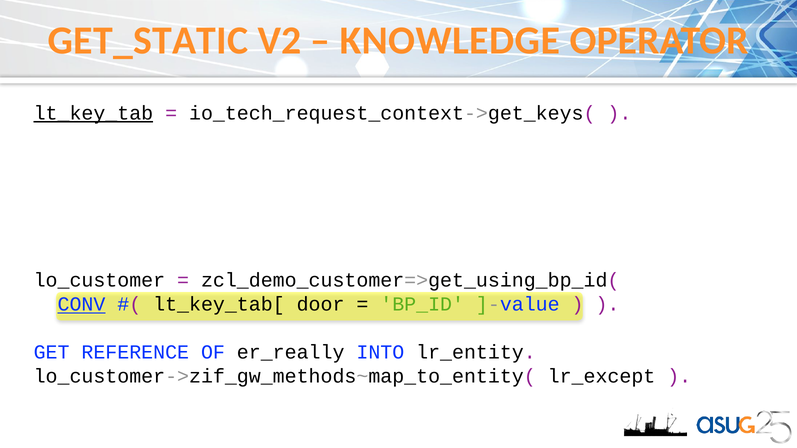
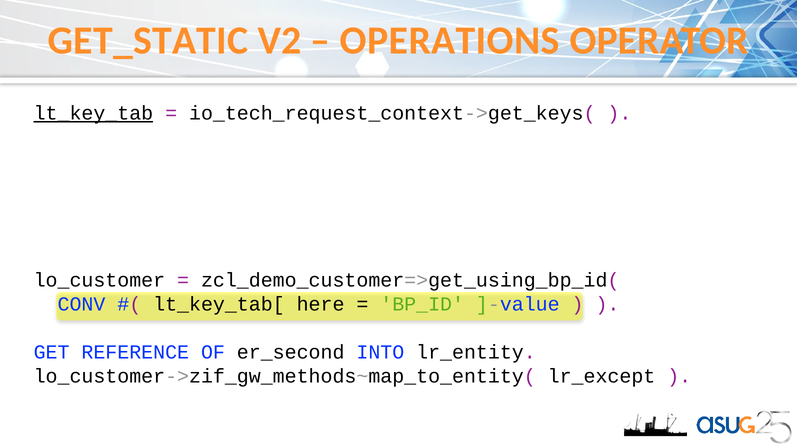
KNOWLEDGE: KNOWLEDGE -> OPERATIONS
CONV underline: present -> none
door: door -> here
er_really: er_really -> er_second
